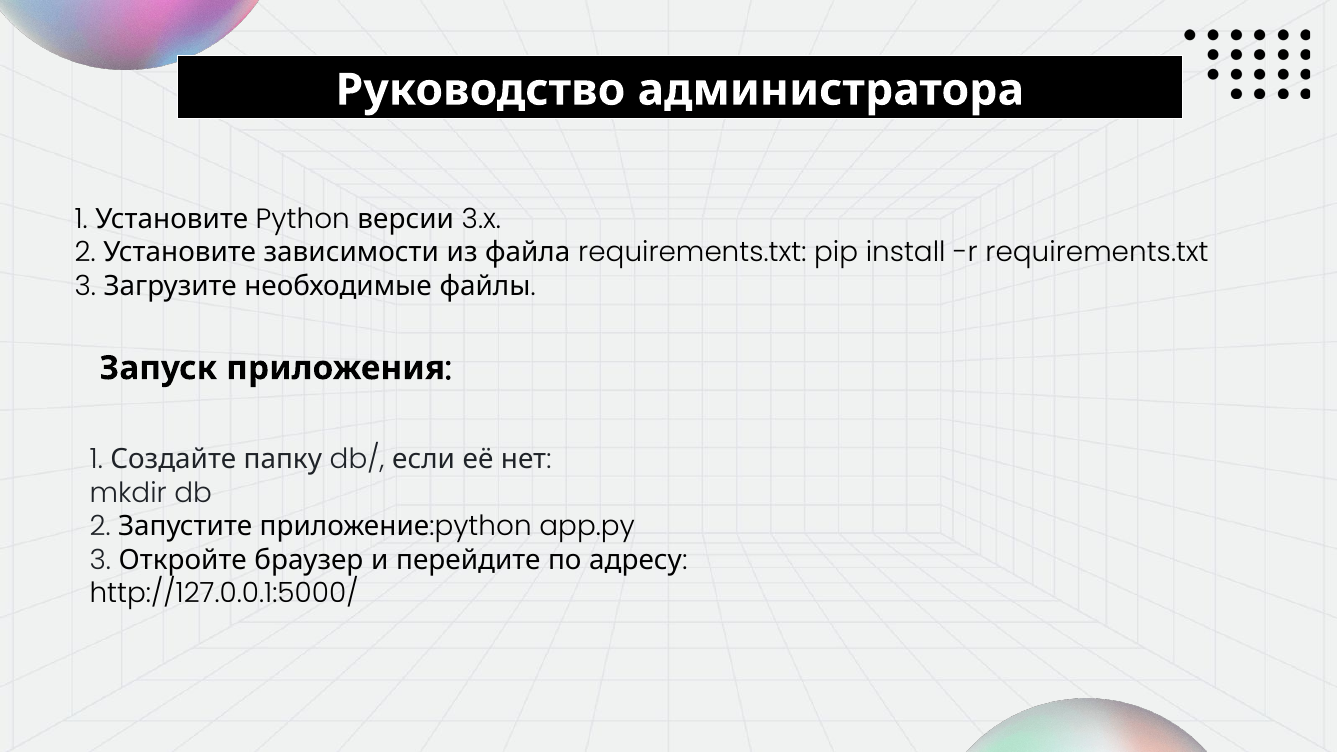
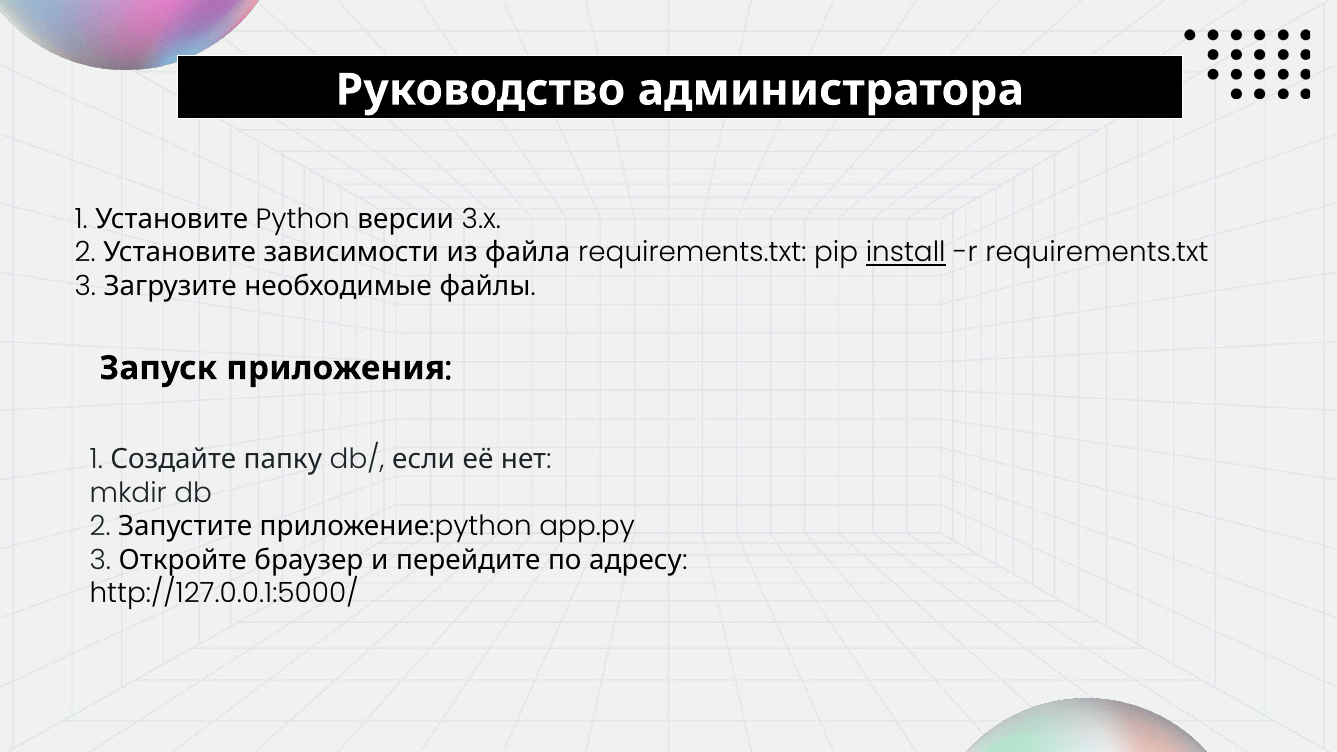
install underline: none -> present
